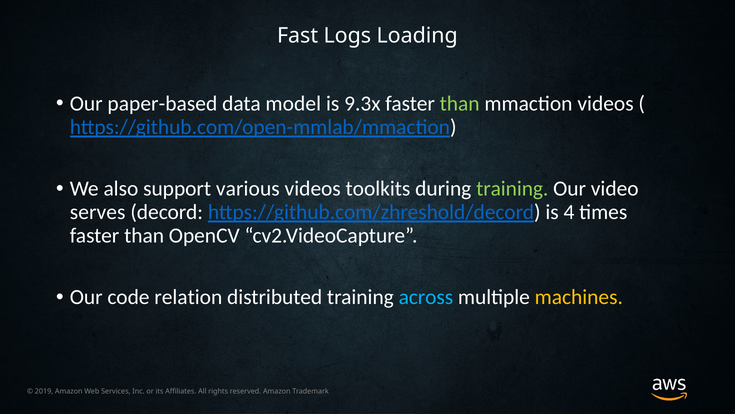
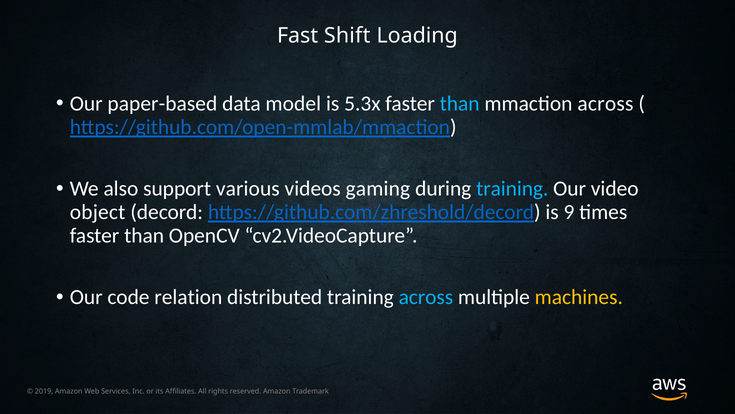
Logs: Logs -> Shift
9.3x: 9.3x -> 5.3x
than at (460, 104) colour: light green -> light blue
mmaction videos: videos -> across
toolkits: toolkits -> gaming
training at (512, 189) colour: light green -> light blue
serves: serves -> object
4: 4 -> 9
